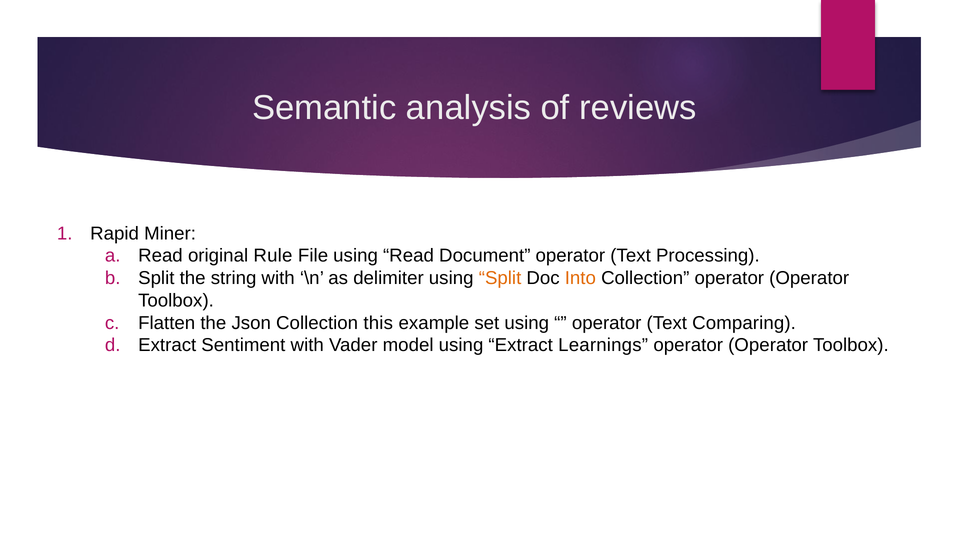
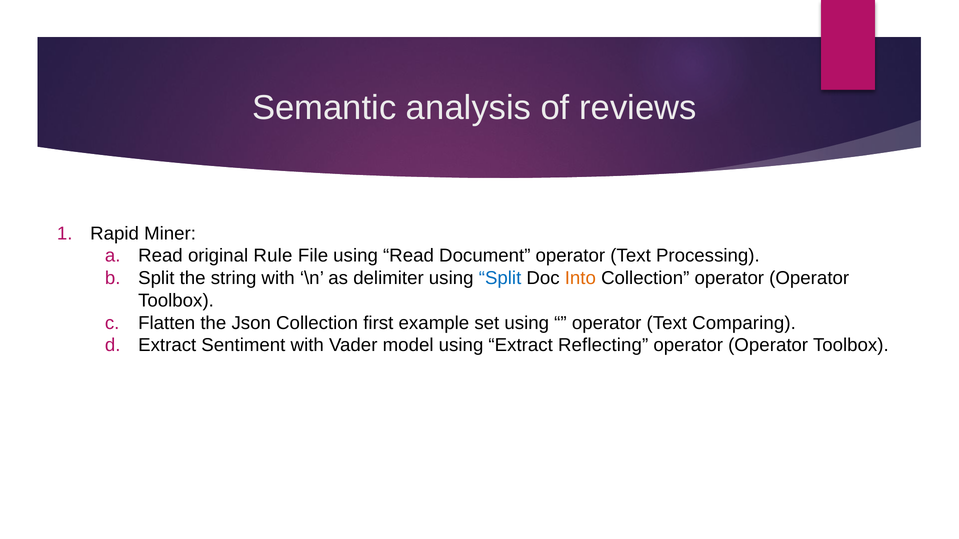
Split at (500, 278) colour: orange -> blue
this: this -> first
Learnings: Learnings -> Reflecting
